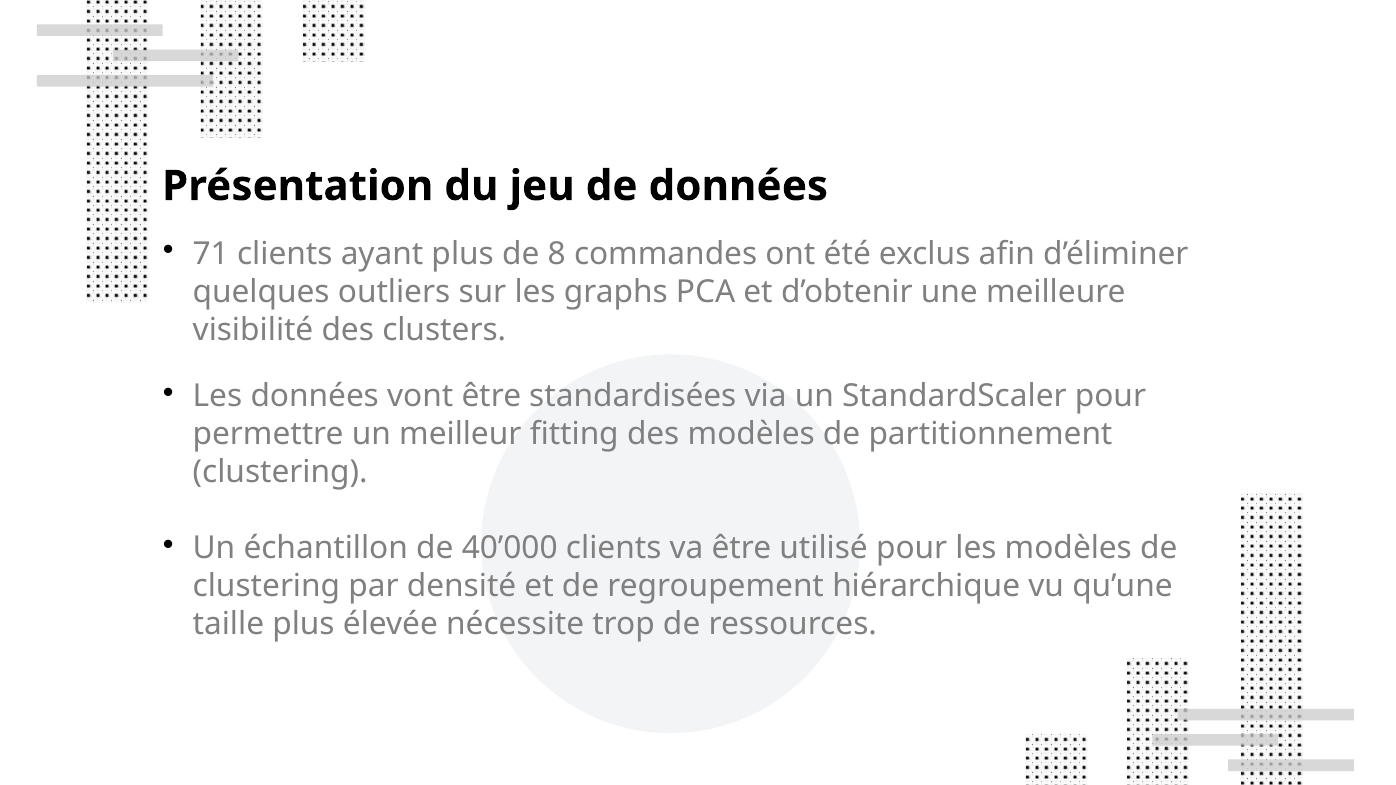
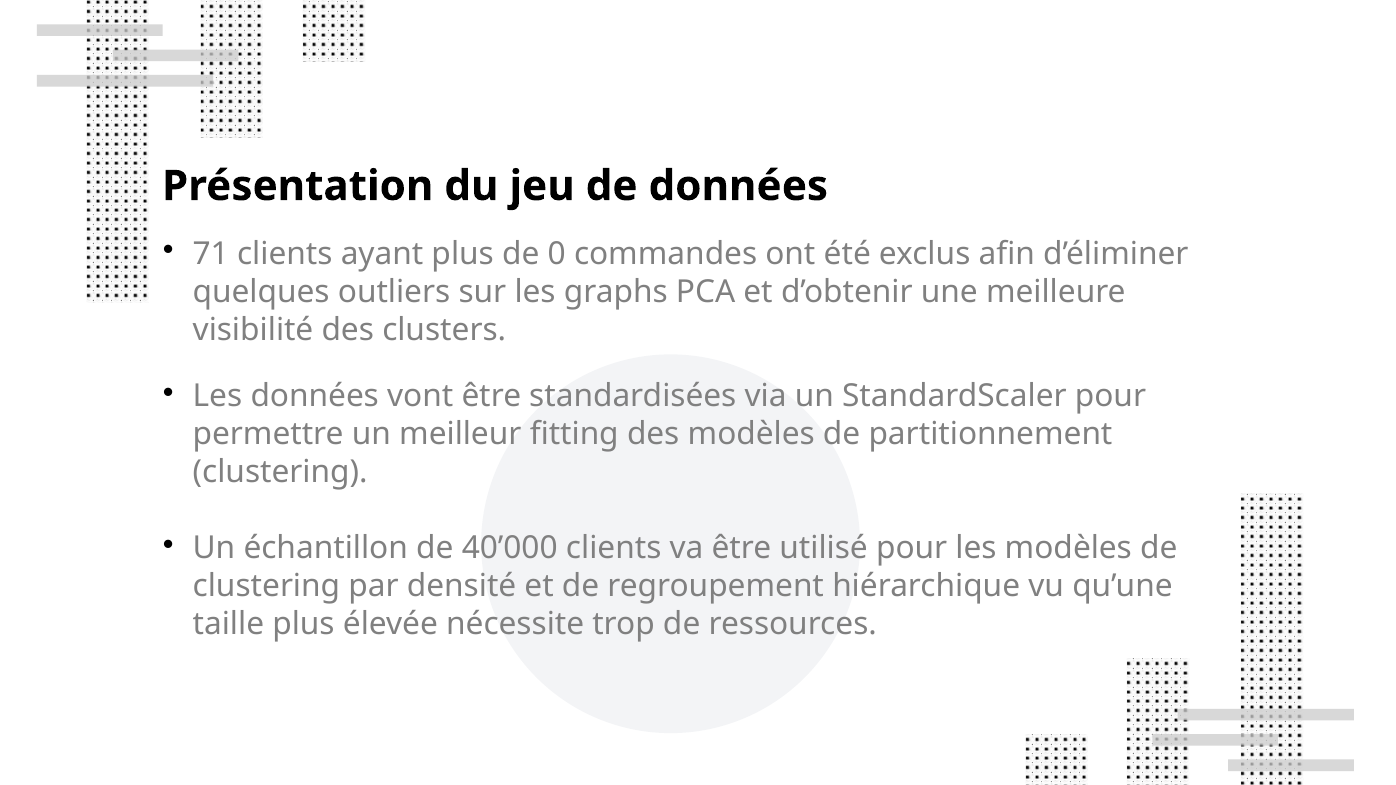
8: 8 -> 0
